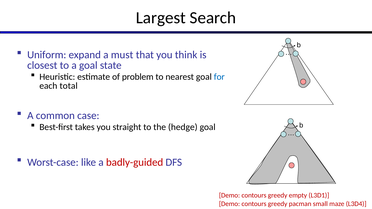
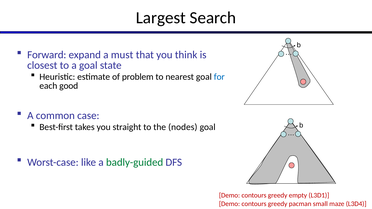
Uniform: Uniform -> Forward
total: total -> good
hedge: hedge -> nodes
badly-guided colour: red -> green
